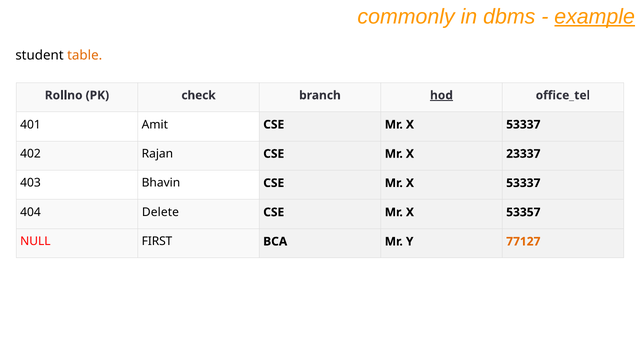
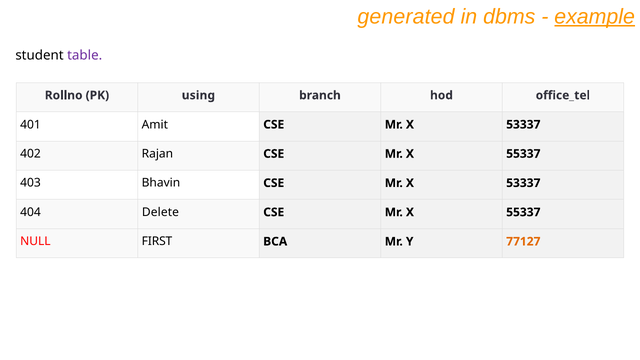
commonly: commonly -> generated
table colour: orange -> purple
check: check -> using
hod underline: present -> none
23337 at (523, 154): 23337 -> 55337
53357 at (523, 212): 53357 -> 55337
